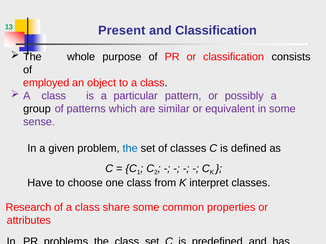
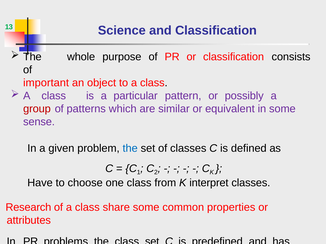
Present: Present -> Science
employed: employed -> important
group colour: black -> red
